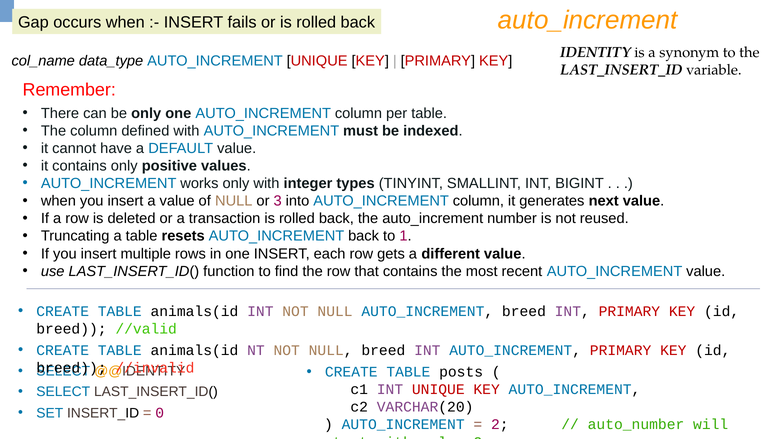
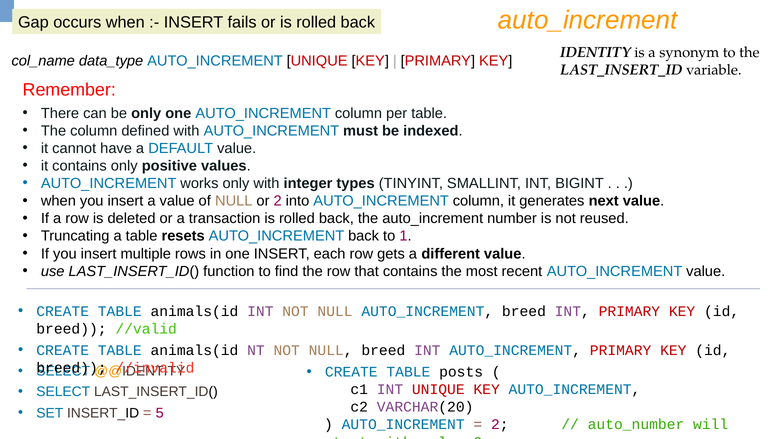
or 3: 3 -> 2
0: 0 -> 5
